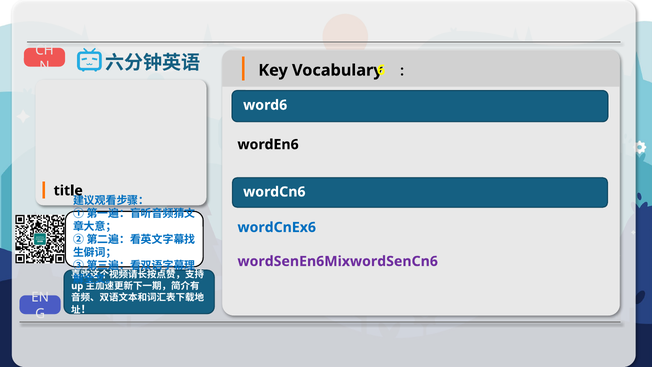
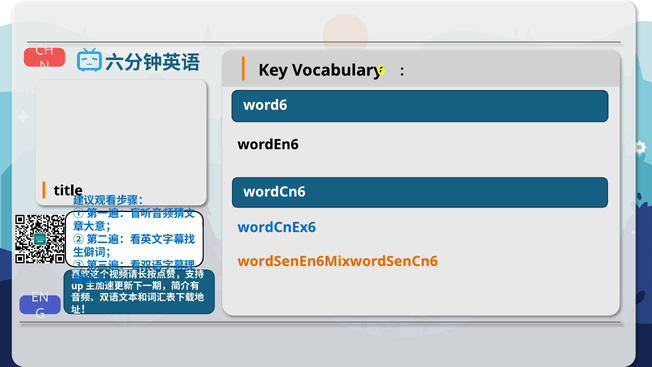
wordSenEn6MixwordSenCn6 colour: purple -> orange
